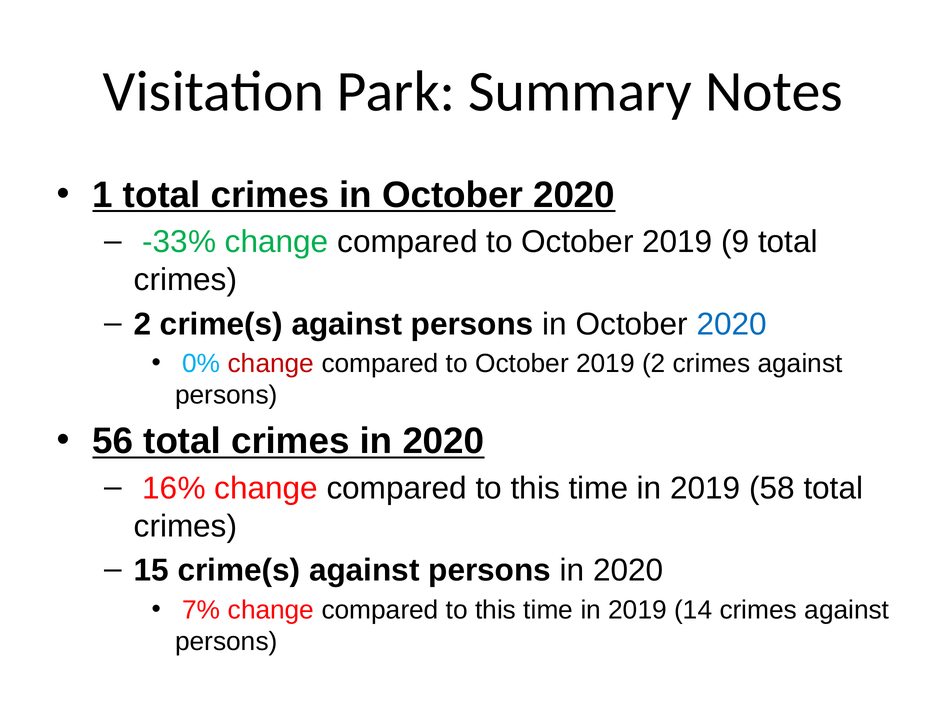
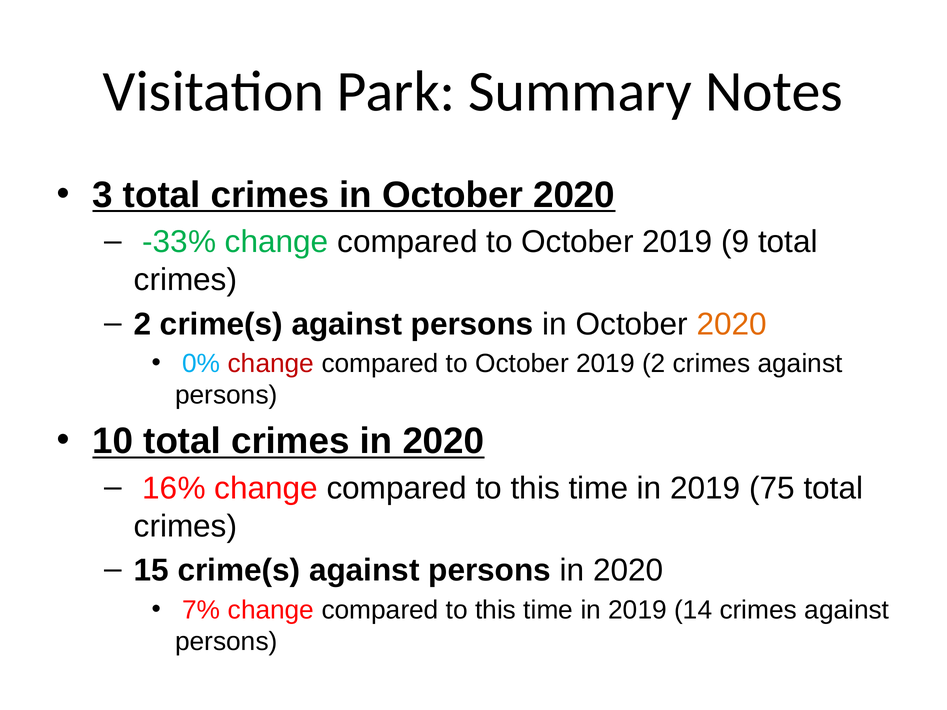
1: 1 -> 3
2020 at (732, 324) colour: blue -> orange
56: 56 -> 10
58: 58 -> 75
